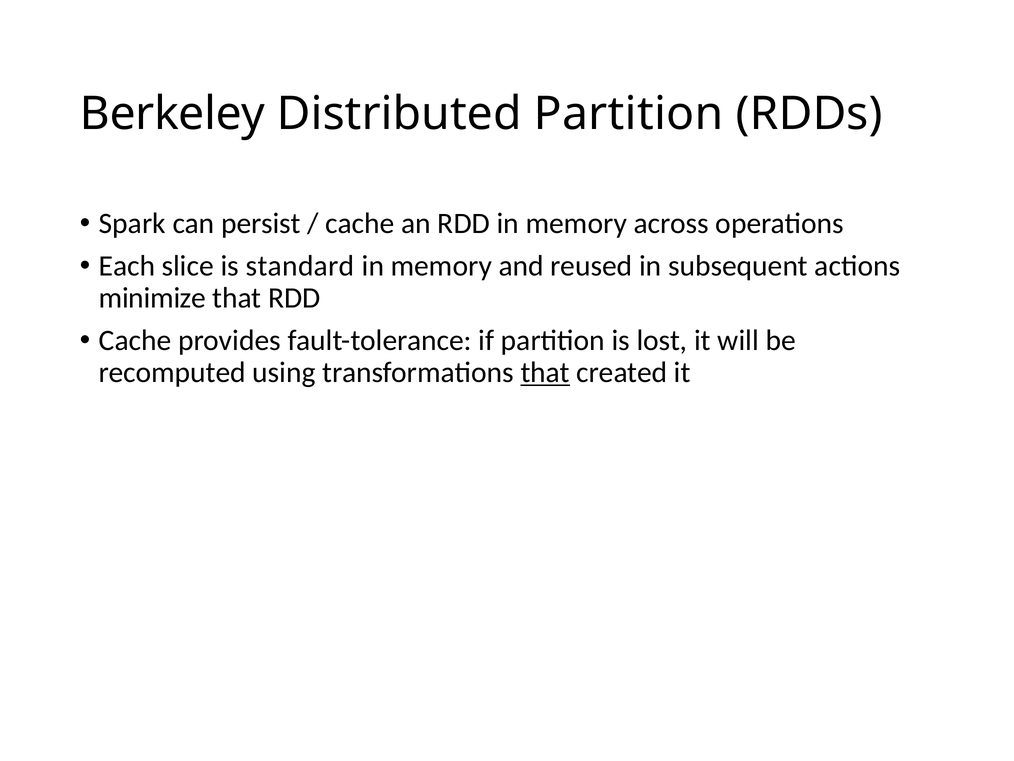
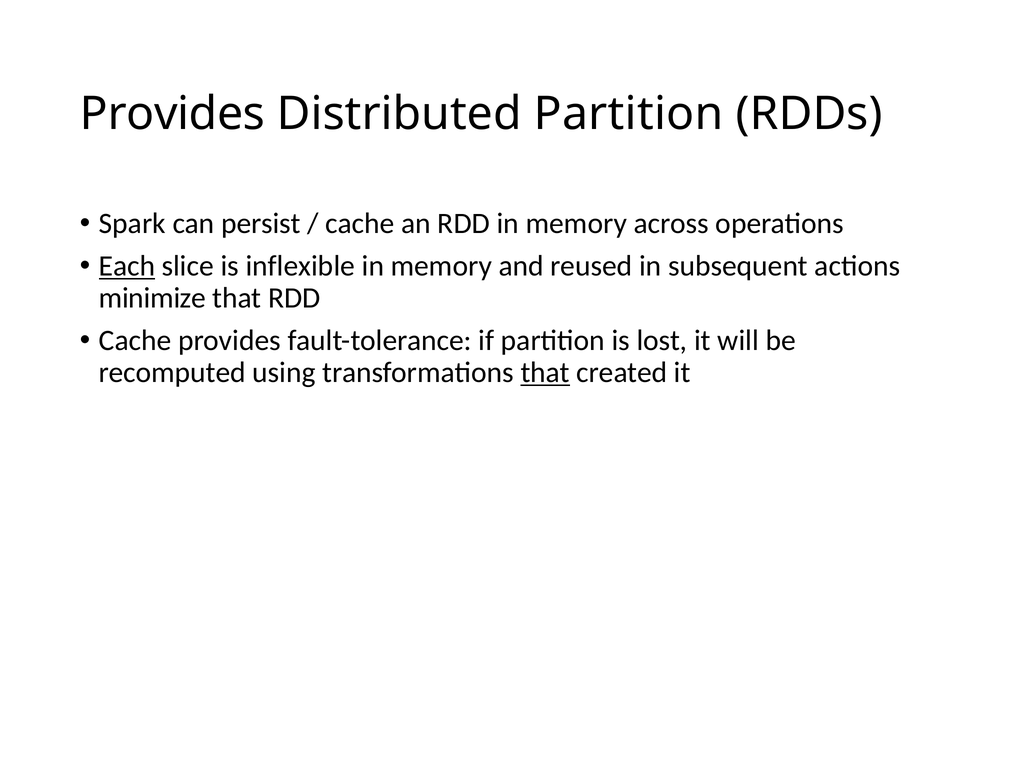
Berkeley at (173, 114): Berkeley -> Provides
Each underline: none -> present
standard: standard -> inflexible
